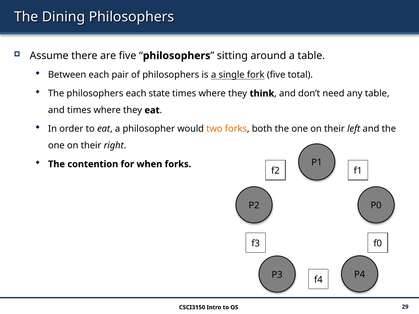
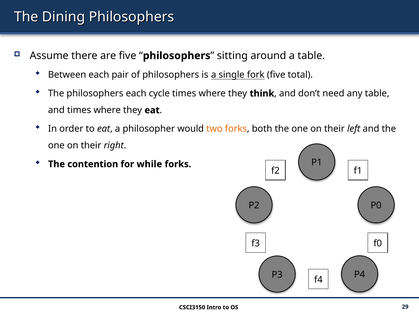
state: state -> cycle
when: when -> while
